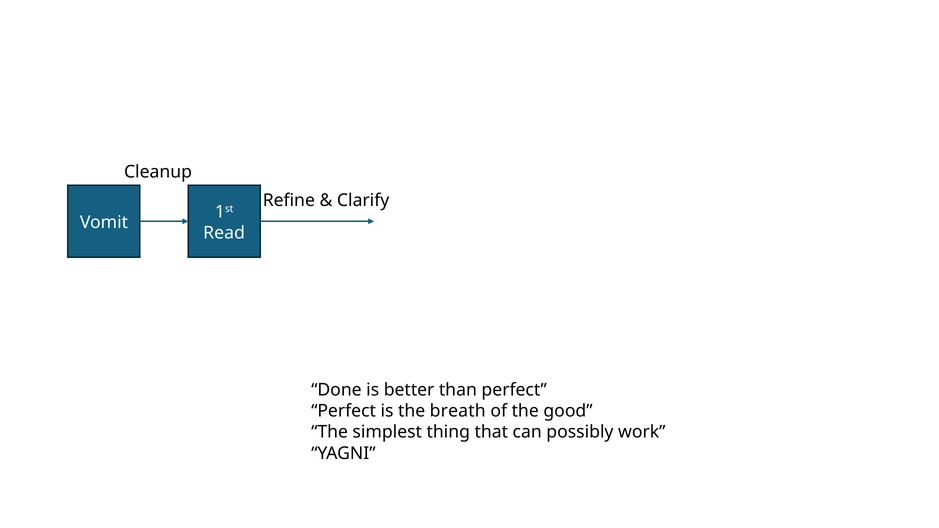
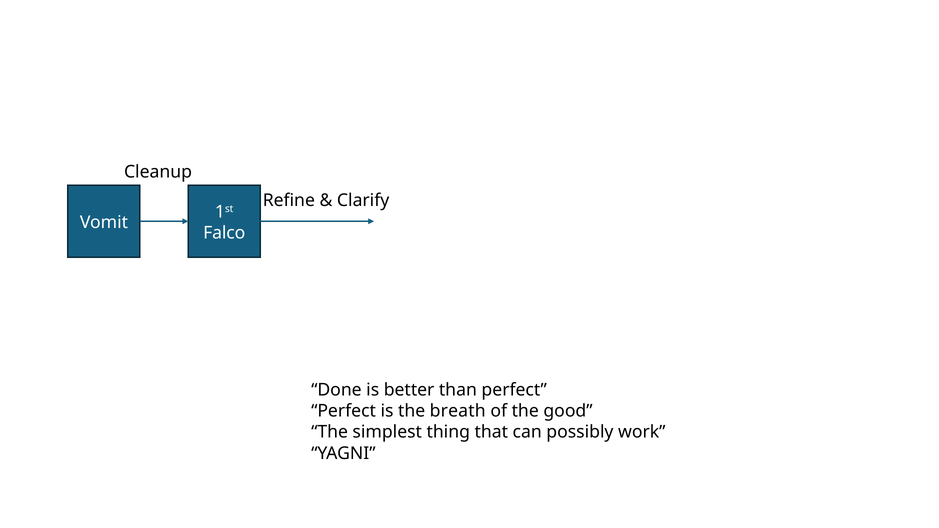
Read: Read -> Falco
